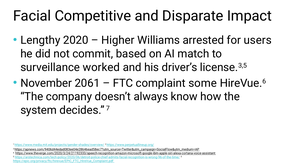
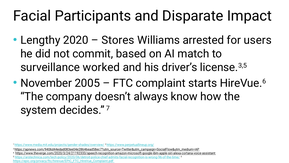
Competitive: Competitive -> Participants
Higher: Higher -> Stores
2061: 2061 -> 2005
some: some -> starts
